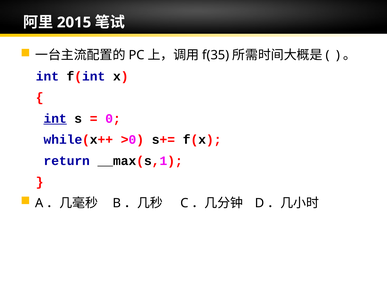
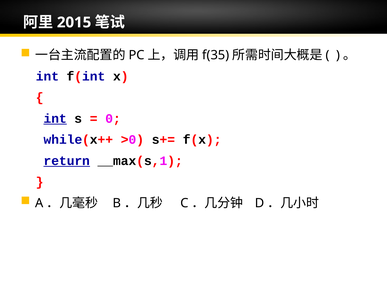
return underline: none -> present
